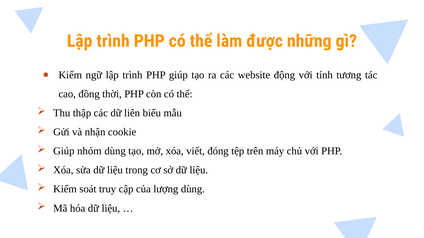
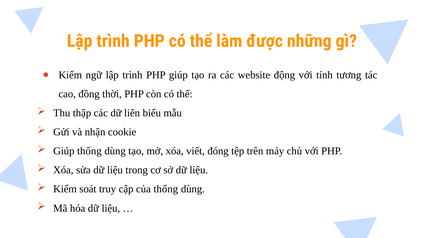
Giúp nhóm: nhóm -> thống
của lượng: lượng -> thống
